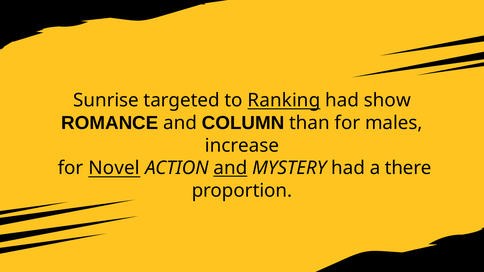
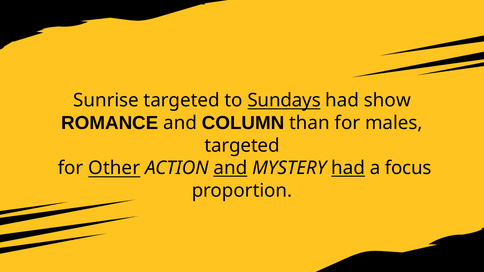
Ranking: Ranking -> Sundays
increase at (242, 146): increase -> targeted
Novel: Novel -> Other
had at (348, 168) underline: none -> present
there: there -> focus
